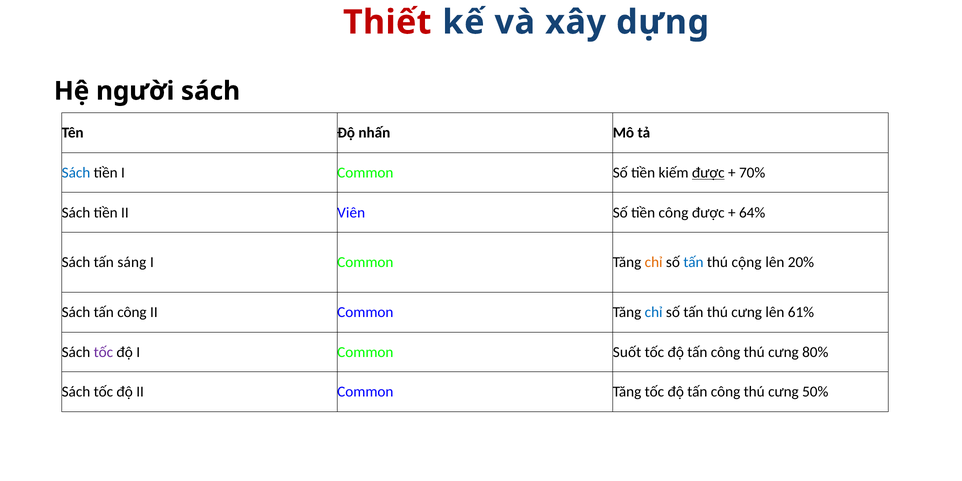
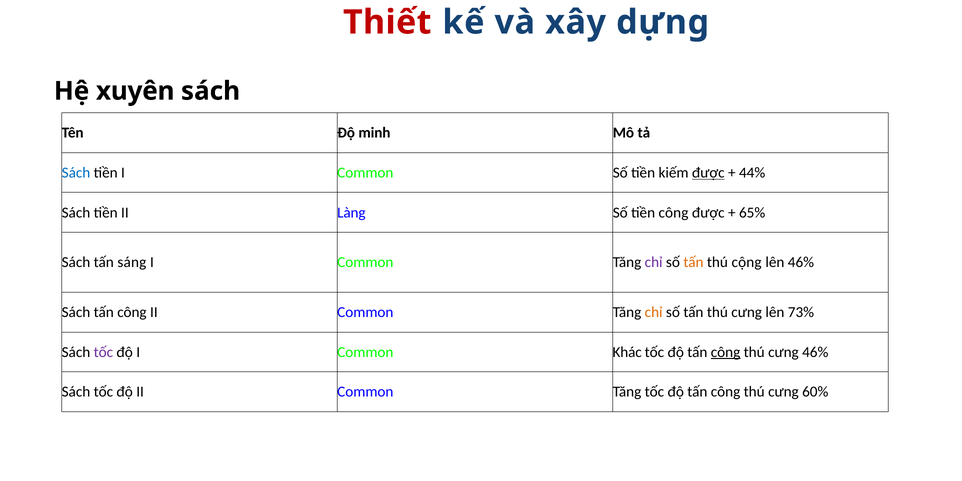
người: người -> xuyên
nhấn: nhấn -> minh
70%: 70% -> 44%
Viên: Viên -> Làng
64%: 64% -> 65%
chỉ at (654, 263) colour: orange -> purple
tấn at (693, 263) colour: blue -> orange
lên 20%: 20% -> 46%
chỉ at (654, 313) colour: blue -> orange
61%: 61% -> 73%
Suốt: Suốt -> Khác
công at (726, 352) underline: none -> present
cưng 80%: 80% -> 46%
50%: 50% -> 60%
